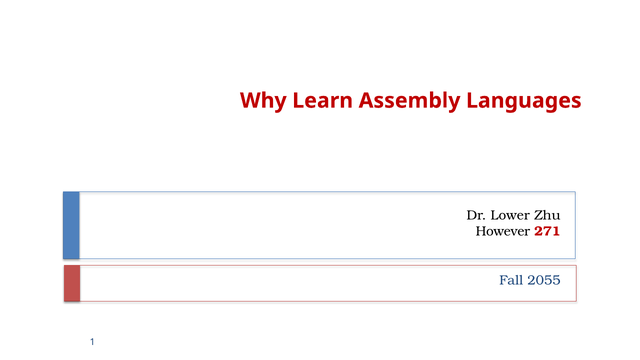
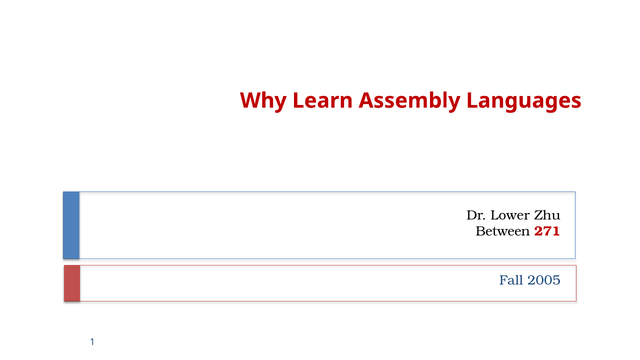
However: However -> Between
2055: 2055 -> 2005
